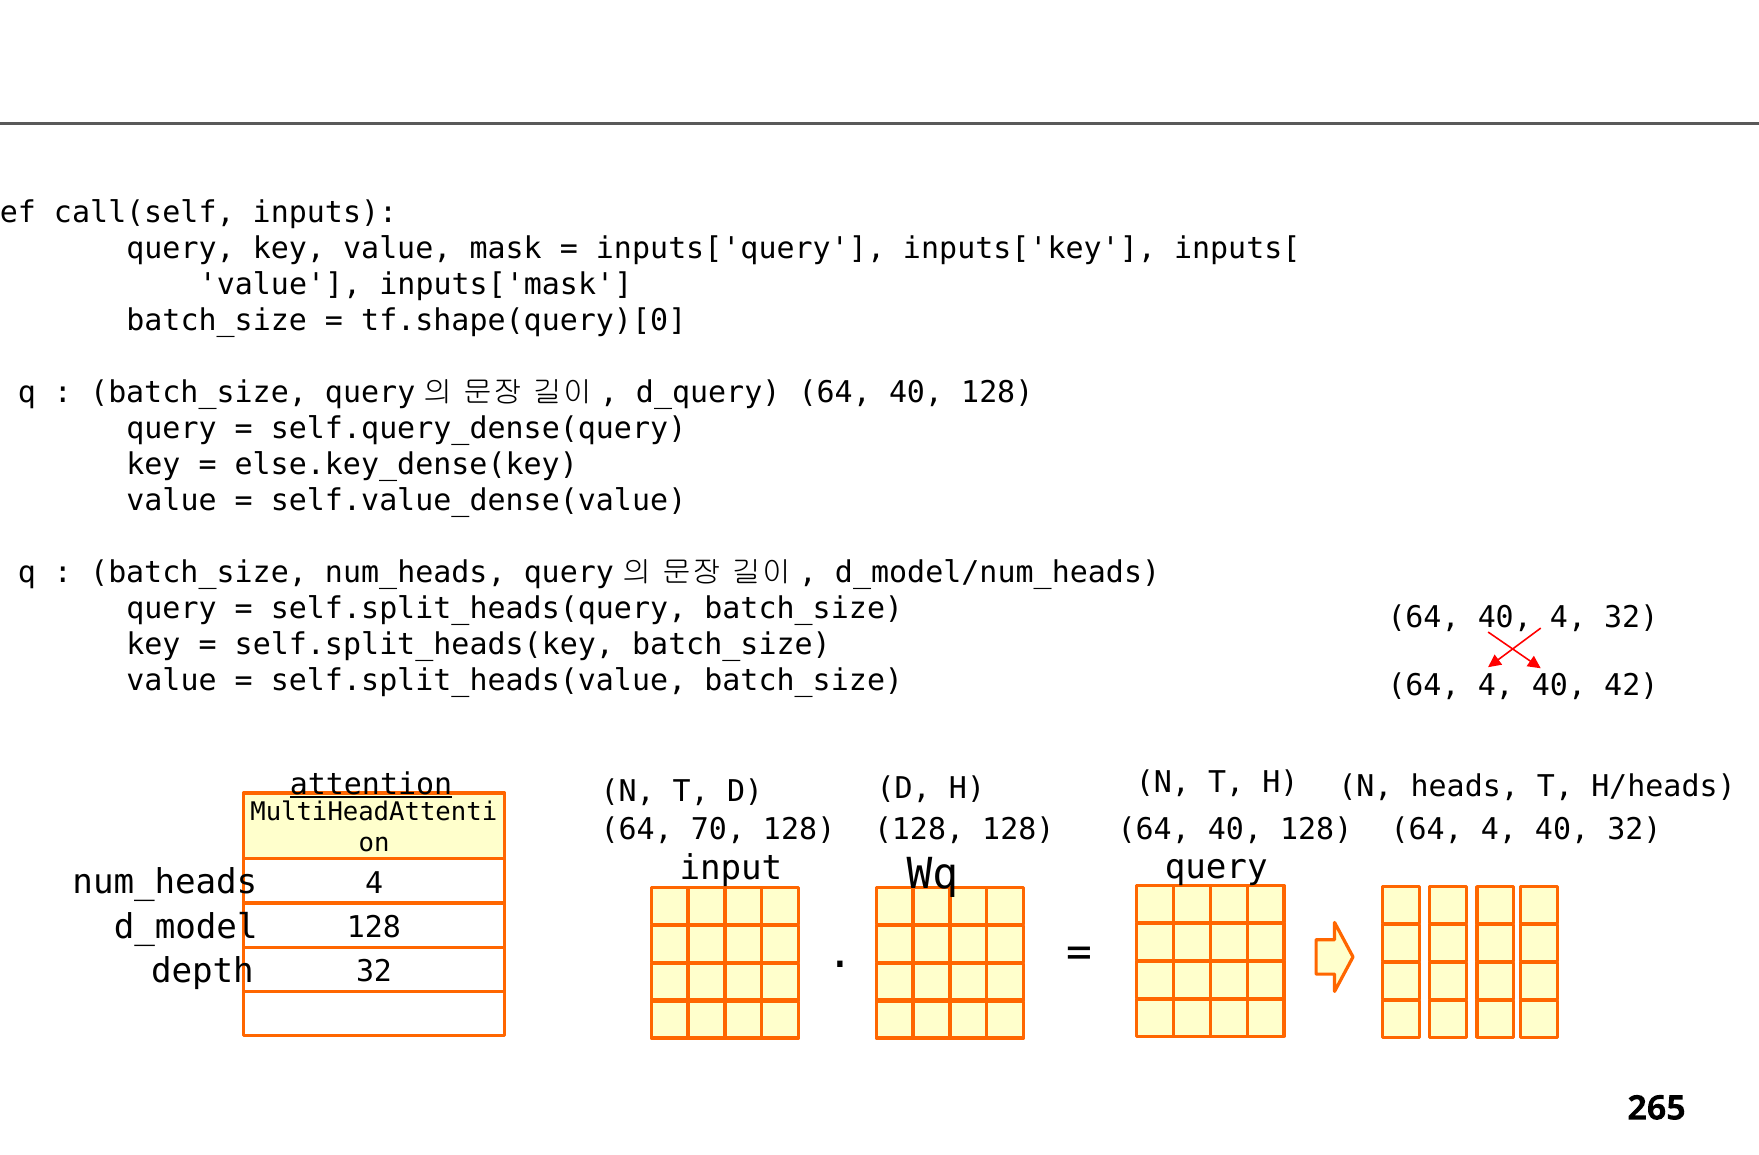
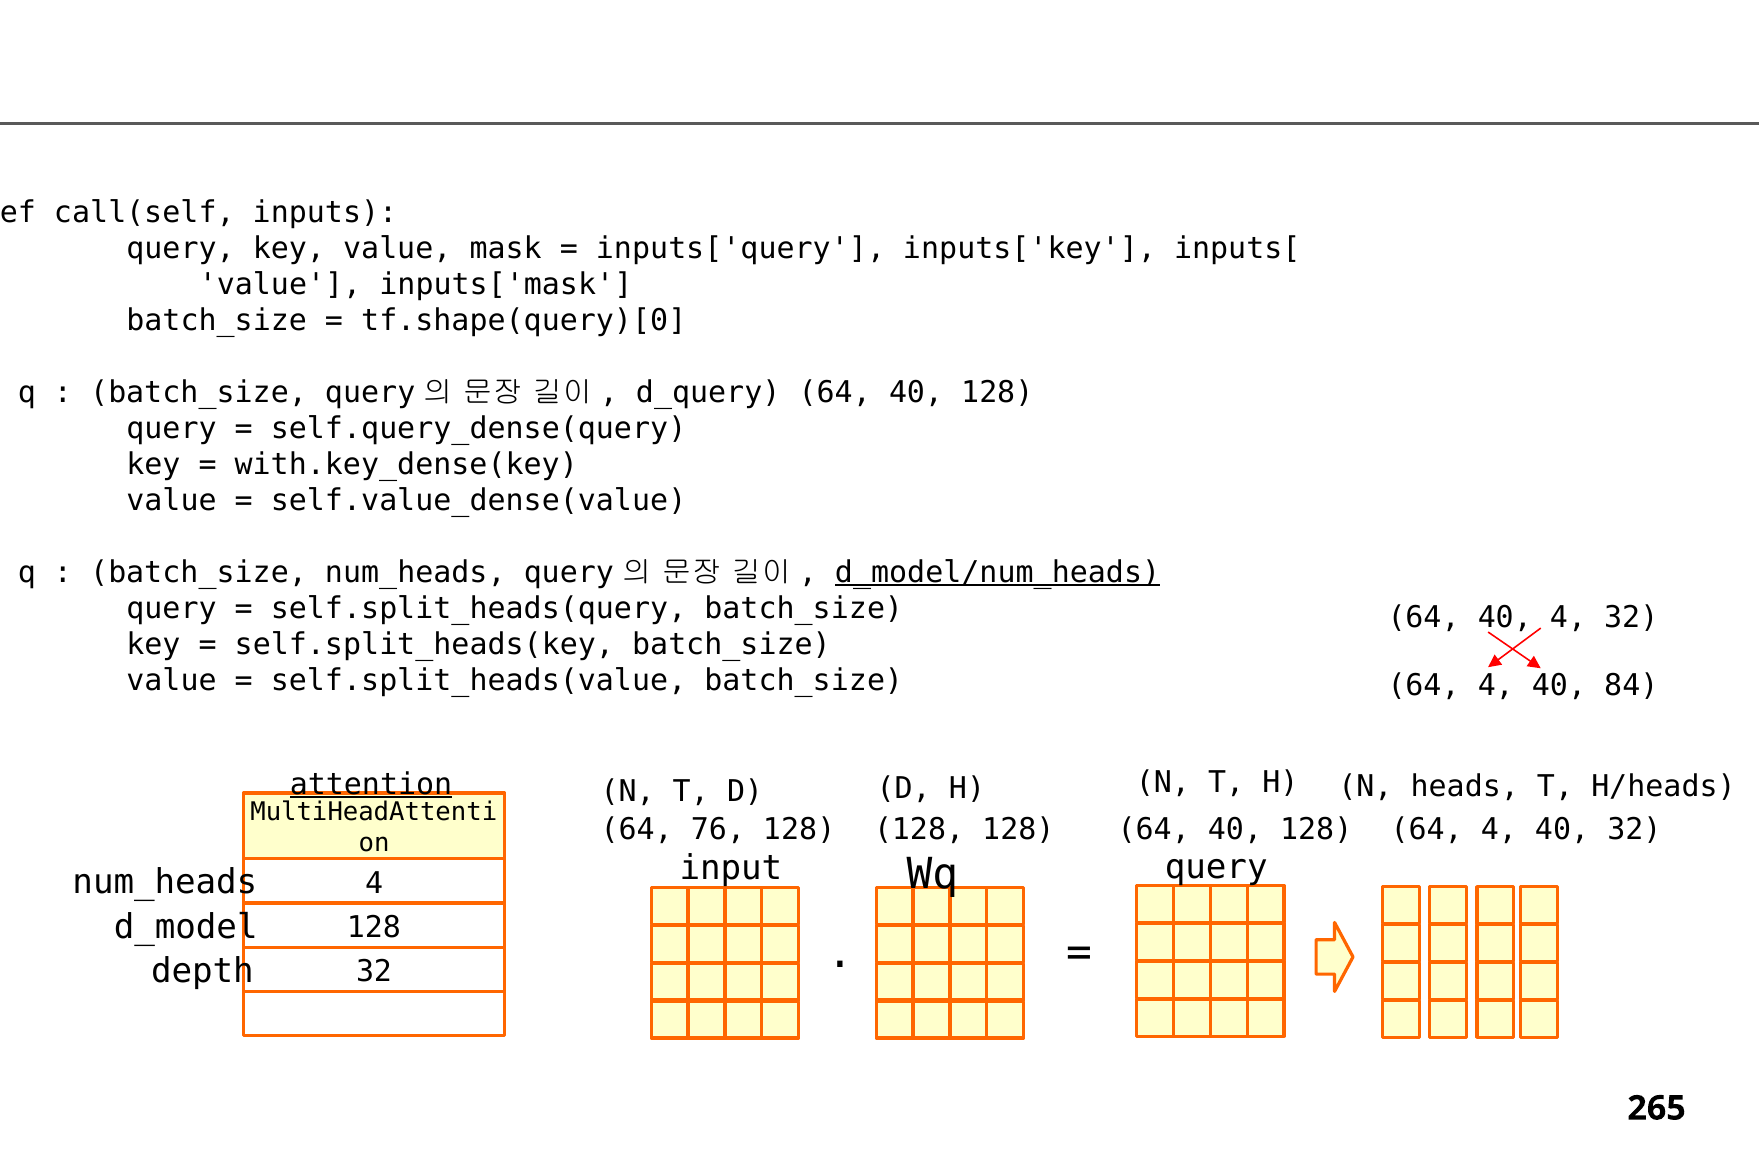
else.key_dense(key: else.key_dense(key -> with.key_dense(key
d_model/num_heads underline: none -> present
42: 42 -> 84
70: 70 -> 76
